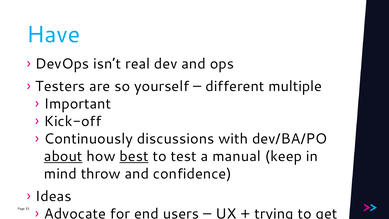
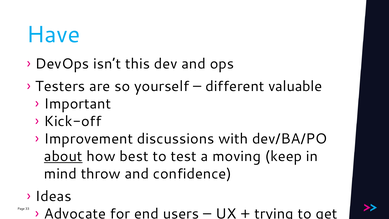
real: real -> this
multiple: multiple -> valuable
Continuously at (88, 139): Continuously -> Improvement
best underline: present -> none
a manual: manual -> moving
